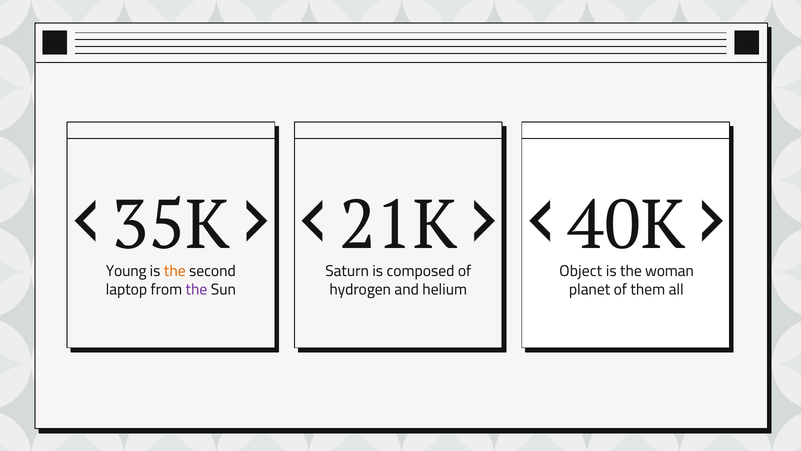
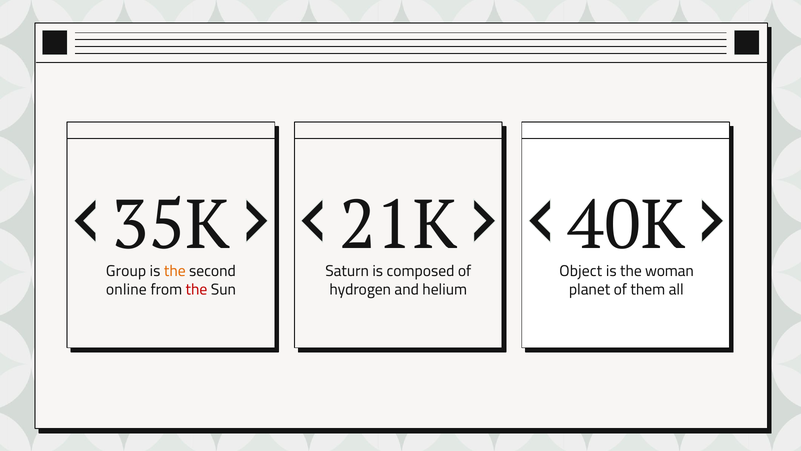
Young: Young -> Group
laptop: laptop -> online
the at (196, 289) colour: purple -> red
